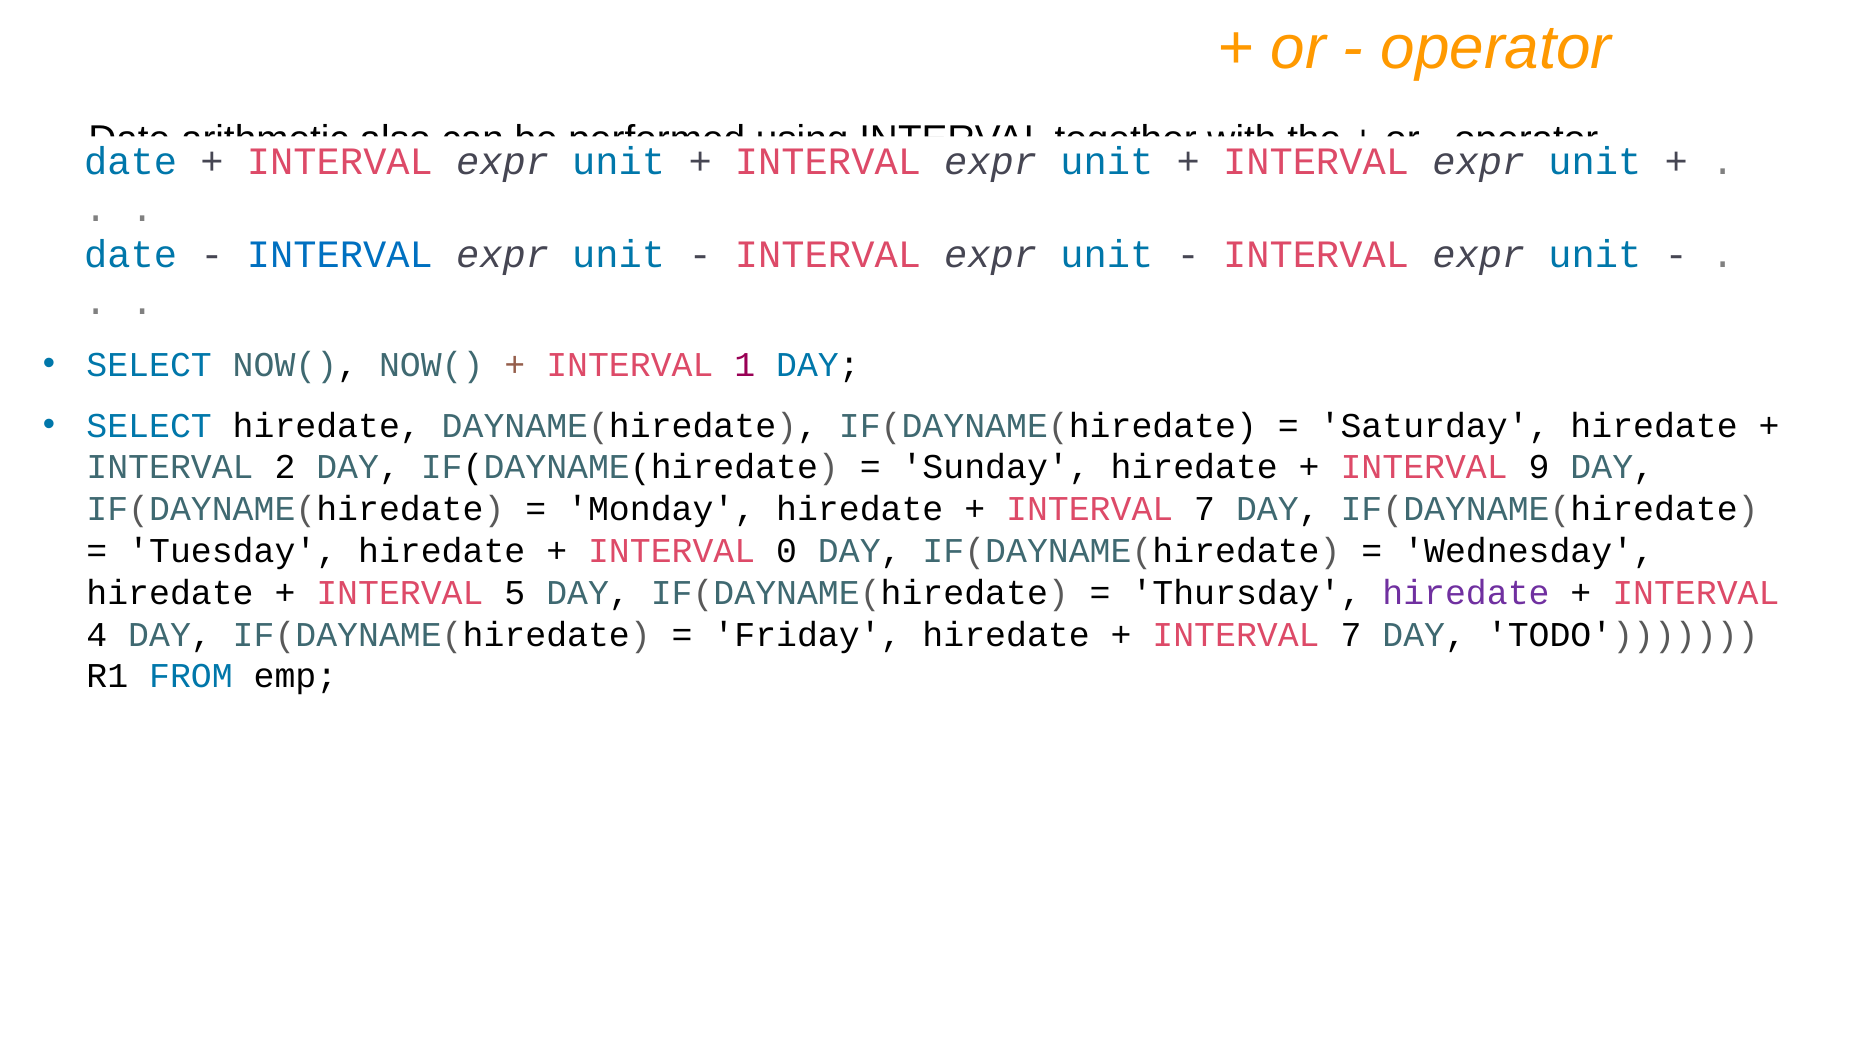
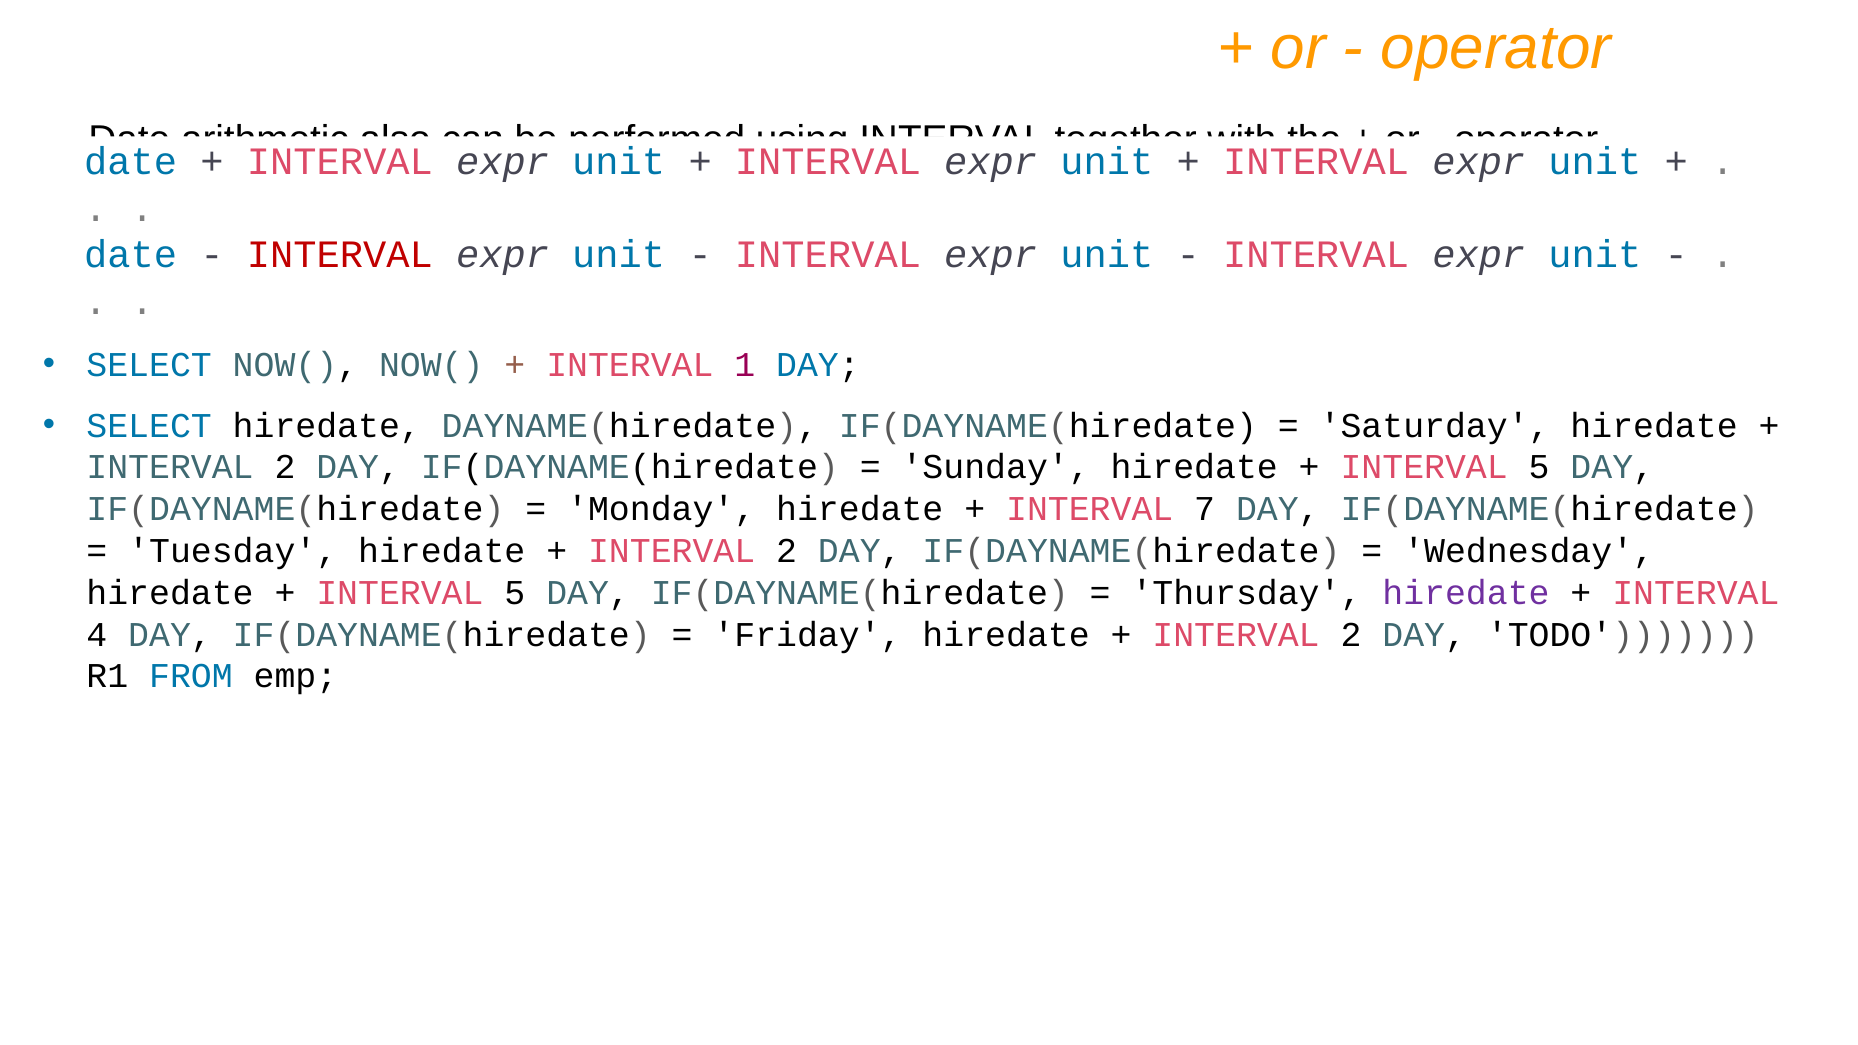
INTERVAL at (340, 255) colour: blue -> red
9 at (1539, 468): 9 -> 5
0 at (787, 551): 0 -> 2
7 at (1351, 635): 7 -> 2
